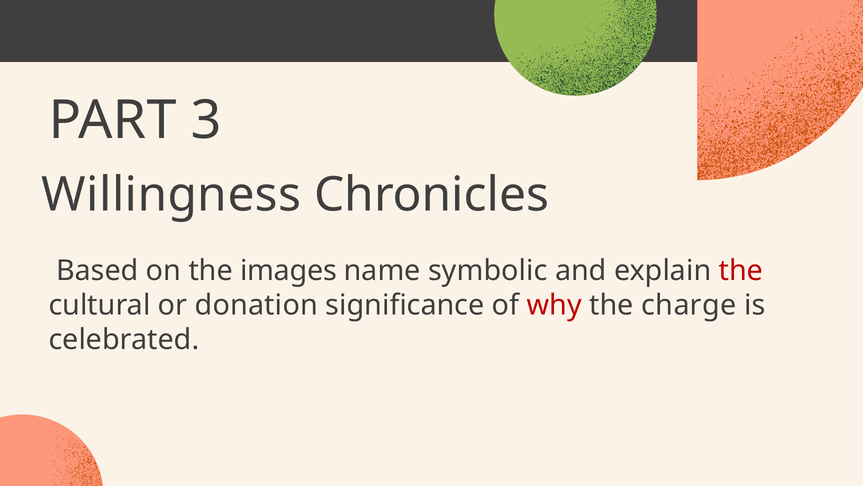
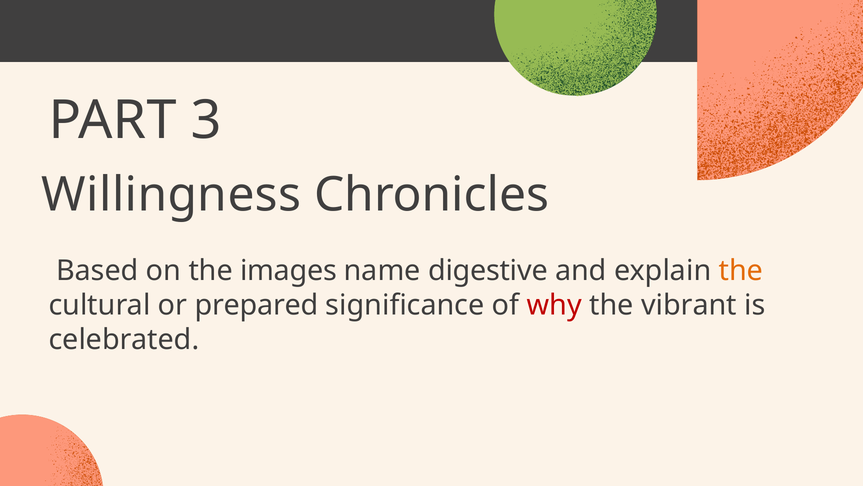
symbolic: symbolic -> digestive
the at (741, 270) colour: red -> orange
donation: donation -> prepared
charge: charge -> vibrant
